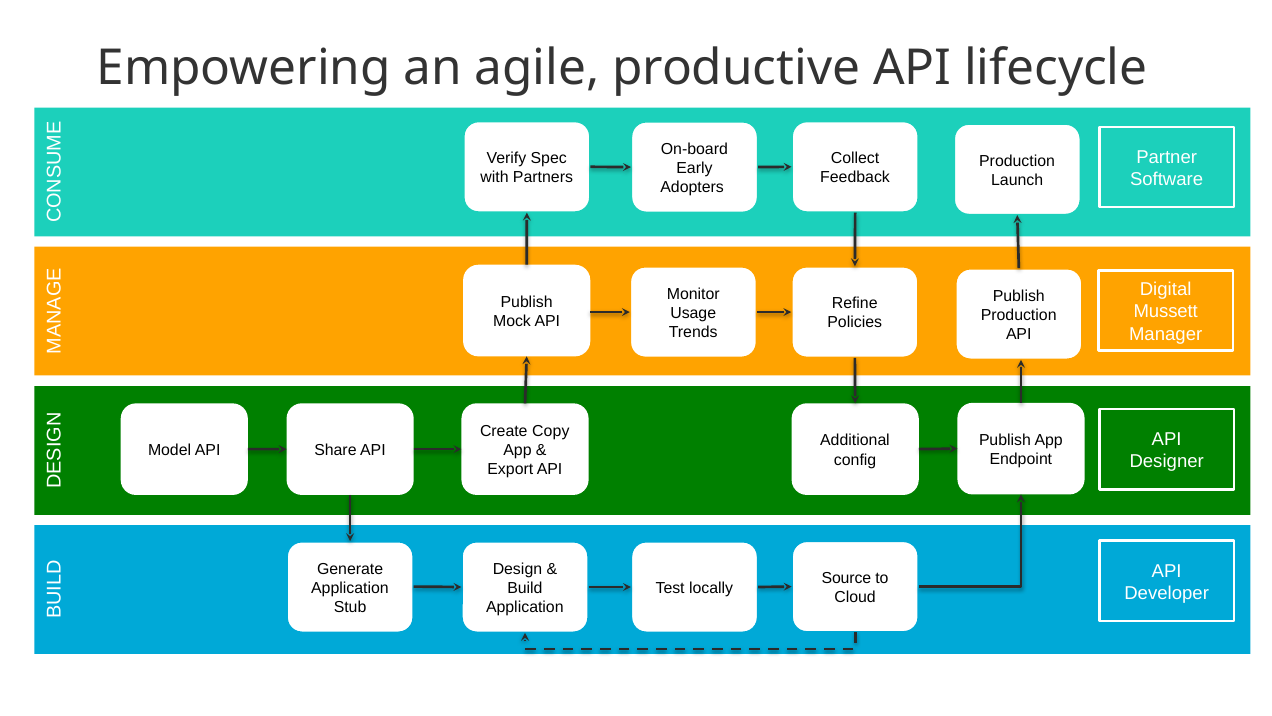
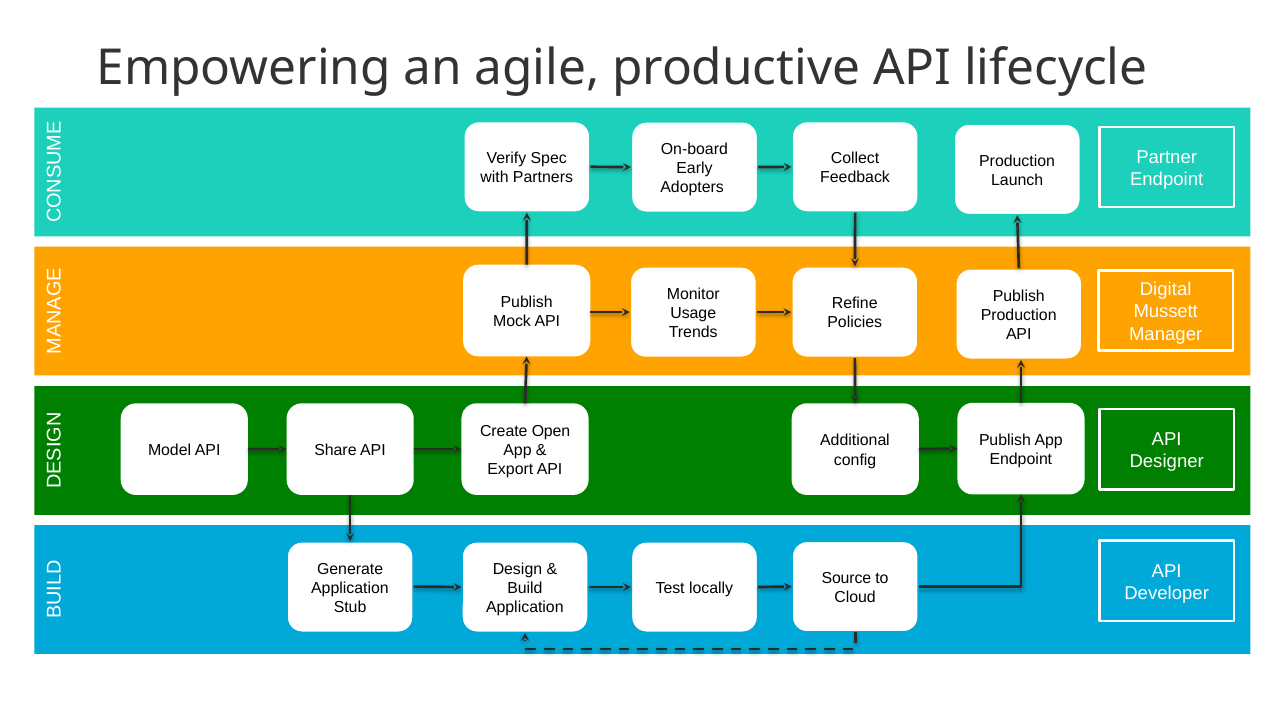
Software at (1167, 179): Software -> Endpoint
Copy: Copy -> Open
